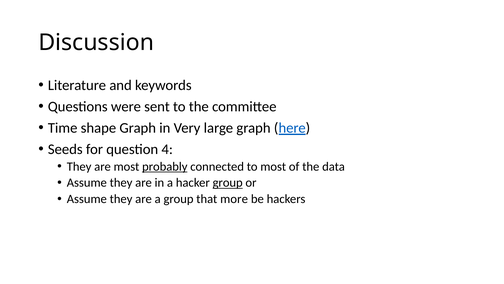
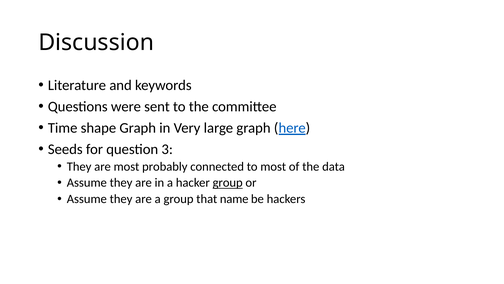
4: 4 -> 3
probably underline: present -> none
more: more -> name
